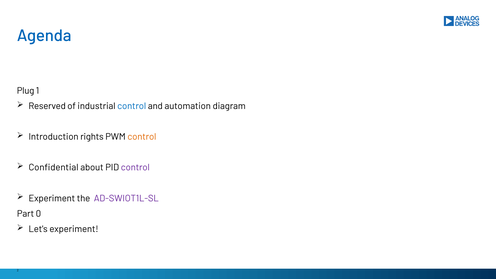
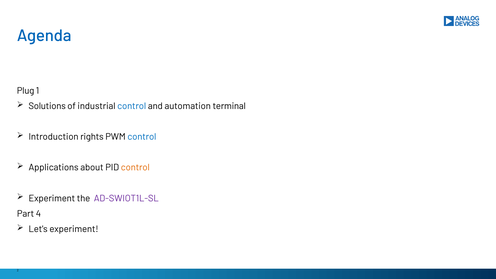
Reserved: Reserved -> Solutions
diagram: diagram -> terminal
control at (142, 137) colour: orange -> blue
Confidential: Confidential -> Applications
control at (135, 168) colour: purple -> orange
0: 0 -> 4
